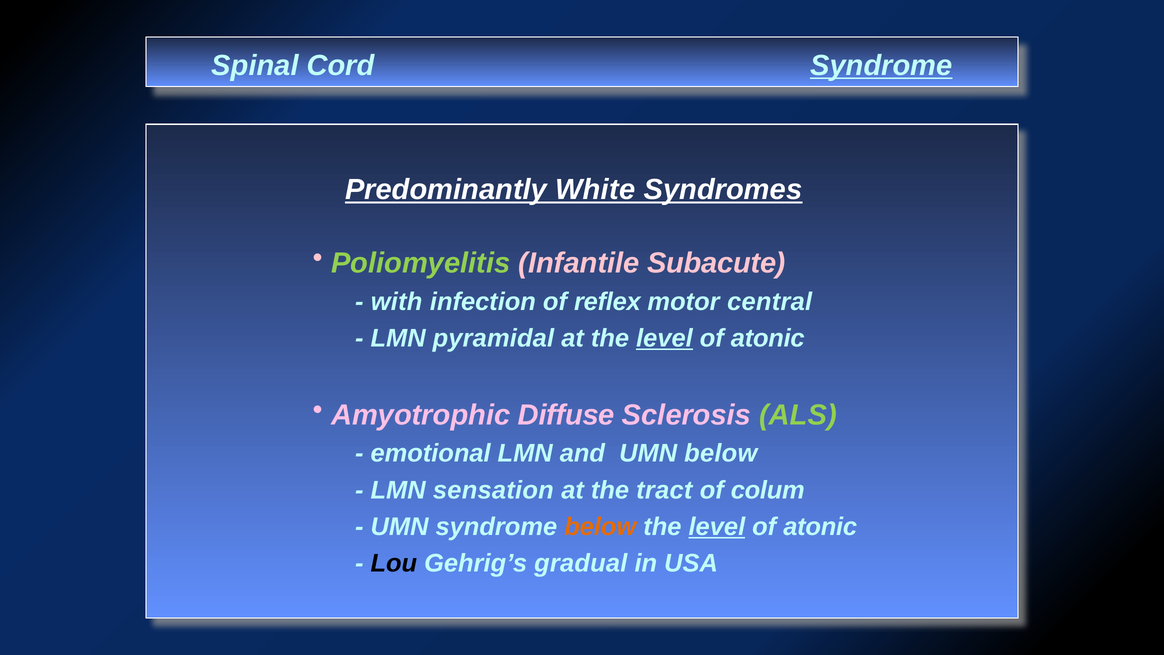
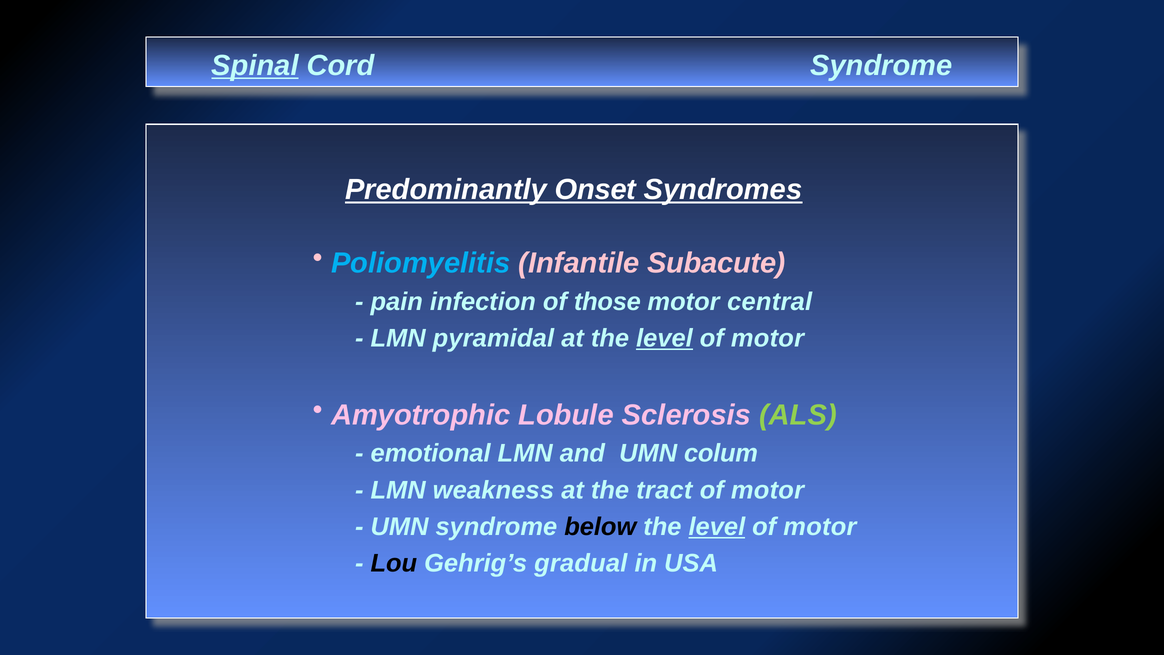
Spinal underline: none -> present
Syndrome at (881, 66) underline: present -> none
White: White -> Onset
Poliomyelitis colour: light green -> light blue
with: with -> pain
reflex: reflex -> those
atonic at (768, 338): atonic -> motor
Diffuse: Diffuse -> Lobule
UMN below: below -> colum
sensation: sensation -> weakness
colum at (768, 490): colum -> motor
below at (600, 527) colour: orange -> black
atonic at (820, 527): atonic -> motor
